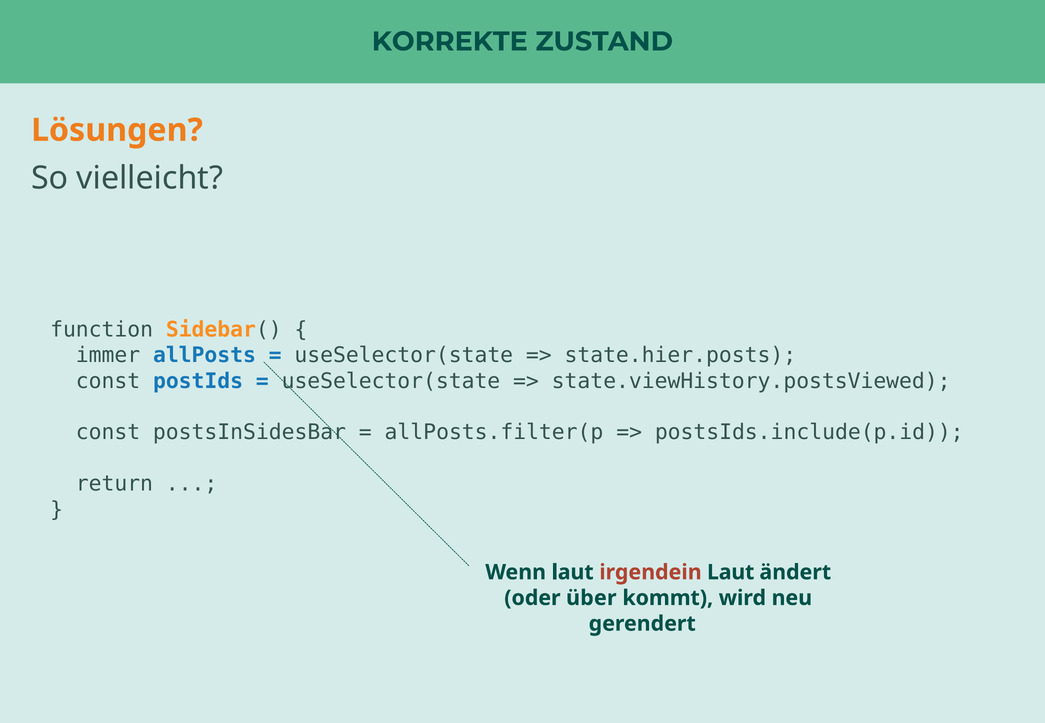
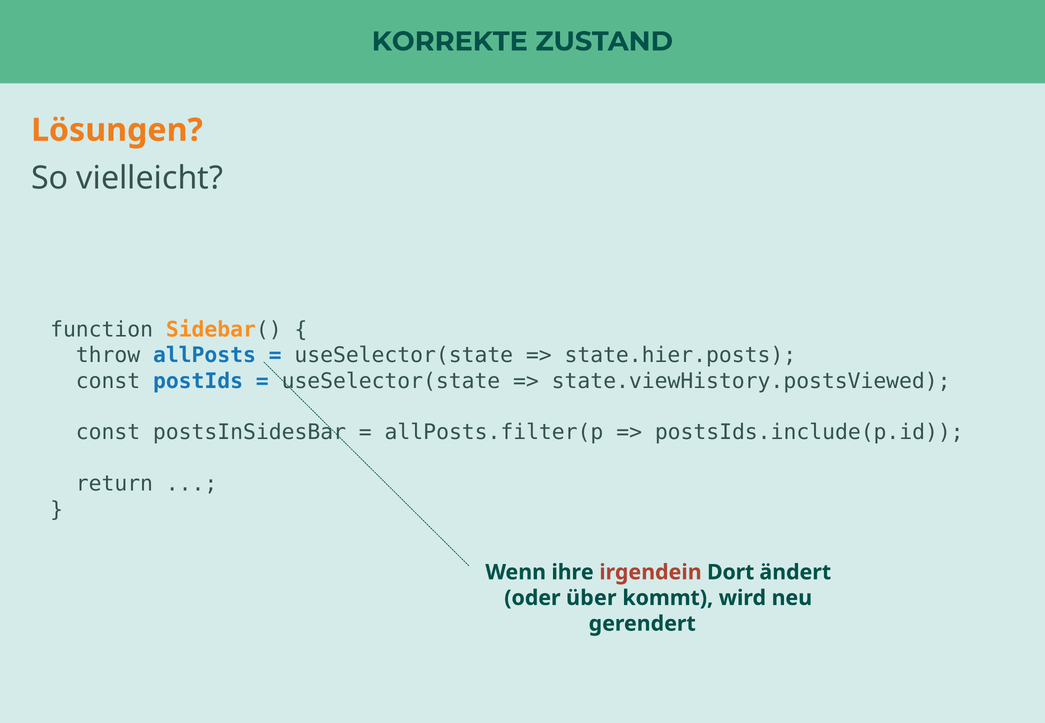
immer: immer -> throw
Wenn laut: laut -> ihre
irgendein Laut: Laut -> Dort
